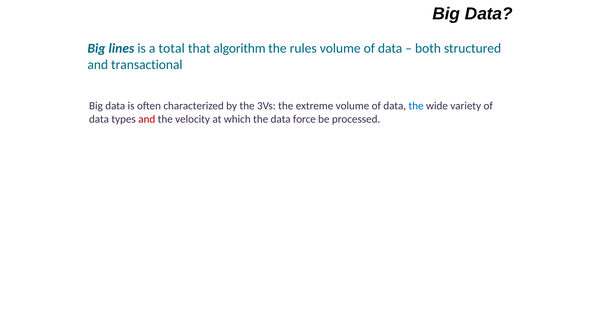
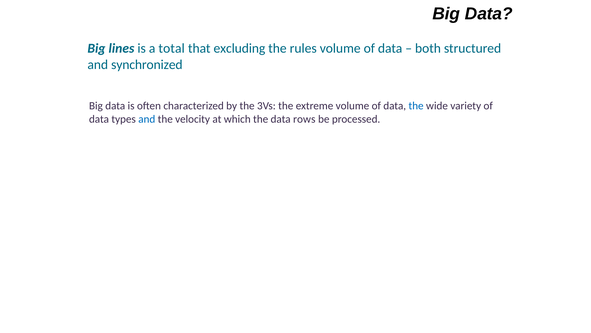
algorithm: algorithm -> excluding
transactional: transactional -> synchronized
and at (147, 119) colour: red -> blue
force: force -> rows
